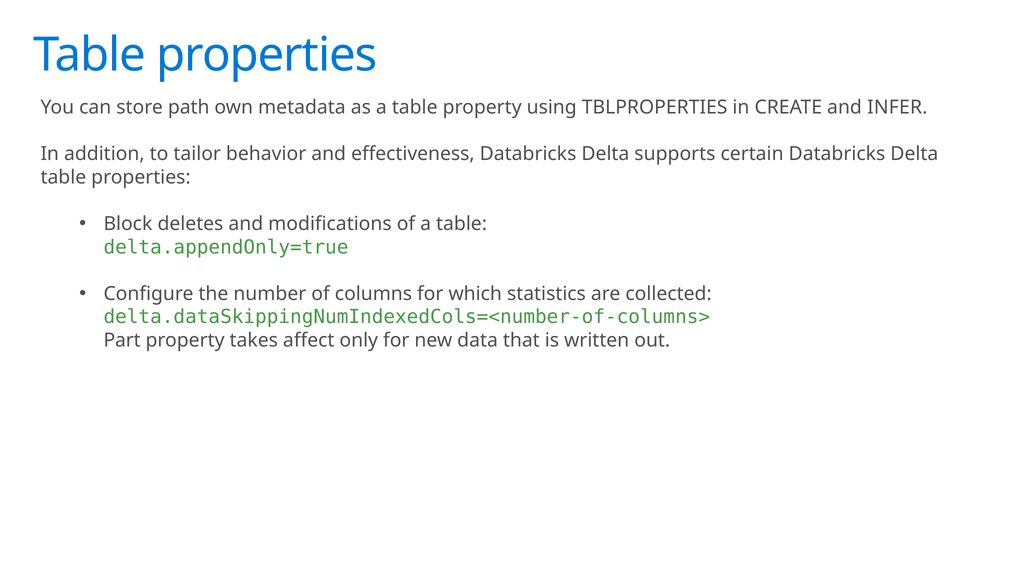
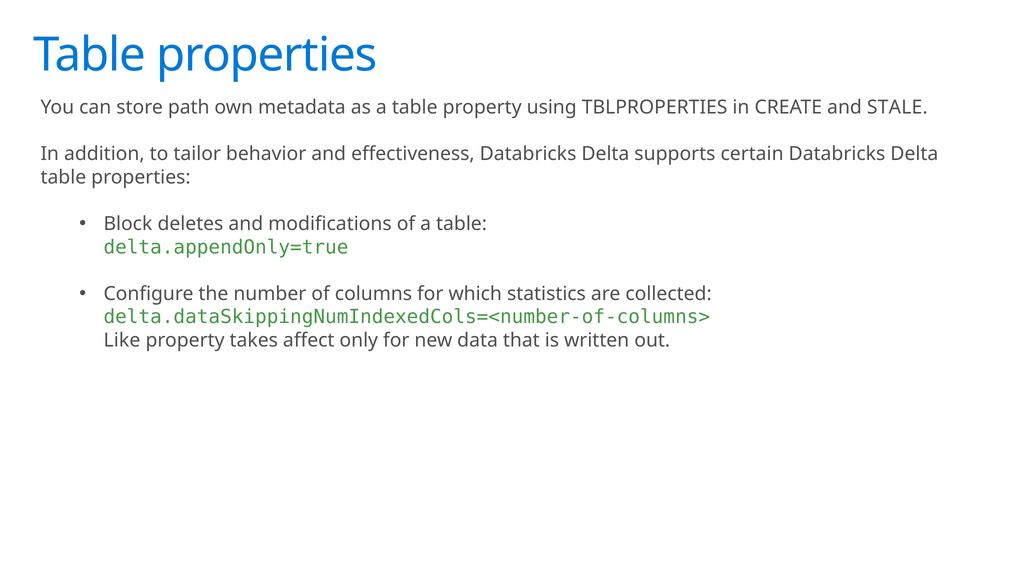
INFER: INFER -> STALE
Part: Part -> Like
